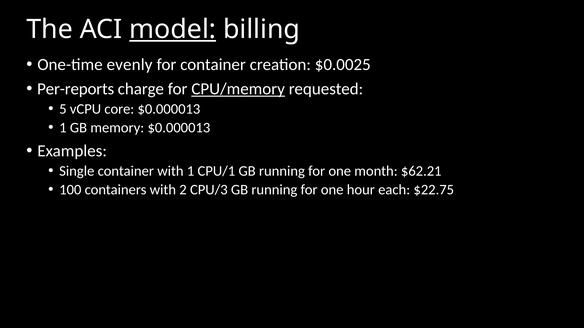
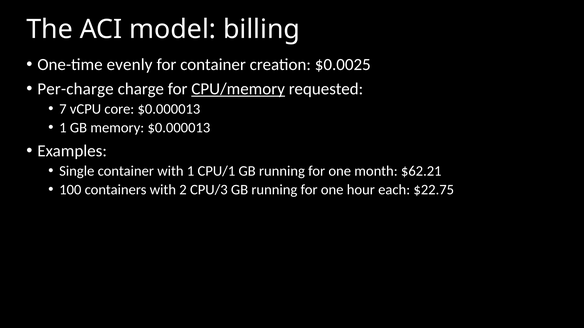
model underline: present -> none
Per-reports: Per-reports -> Per-charge
5: 5 -> 7
